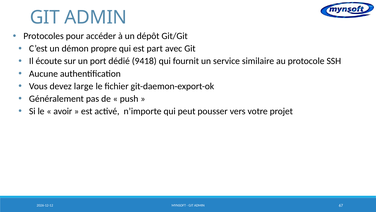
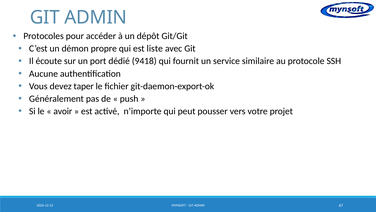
part: part -> liste
large: large -> taper
